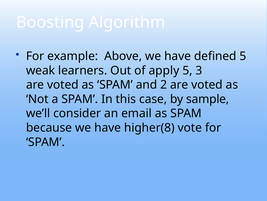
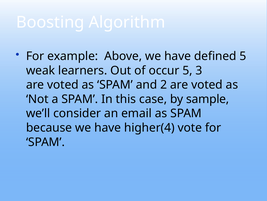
apply: apply -> occur
higher(8: higher(8 -> higher(4
